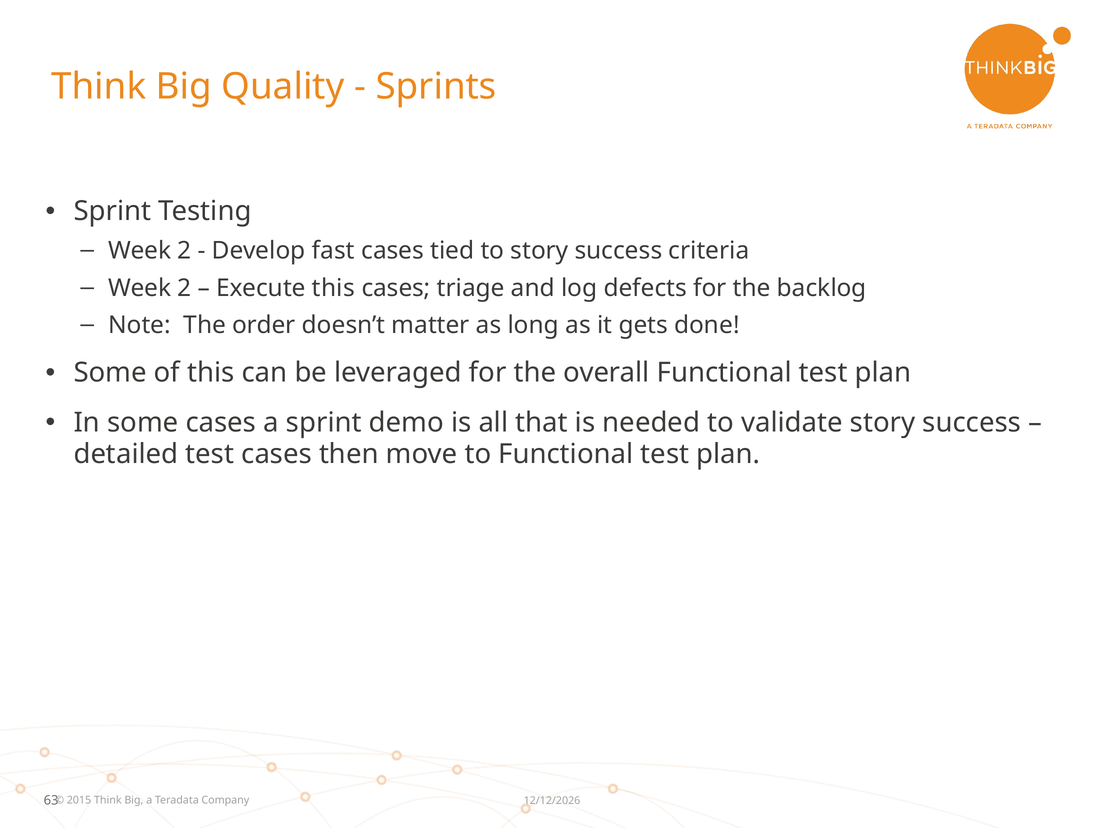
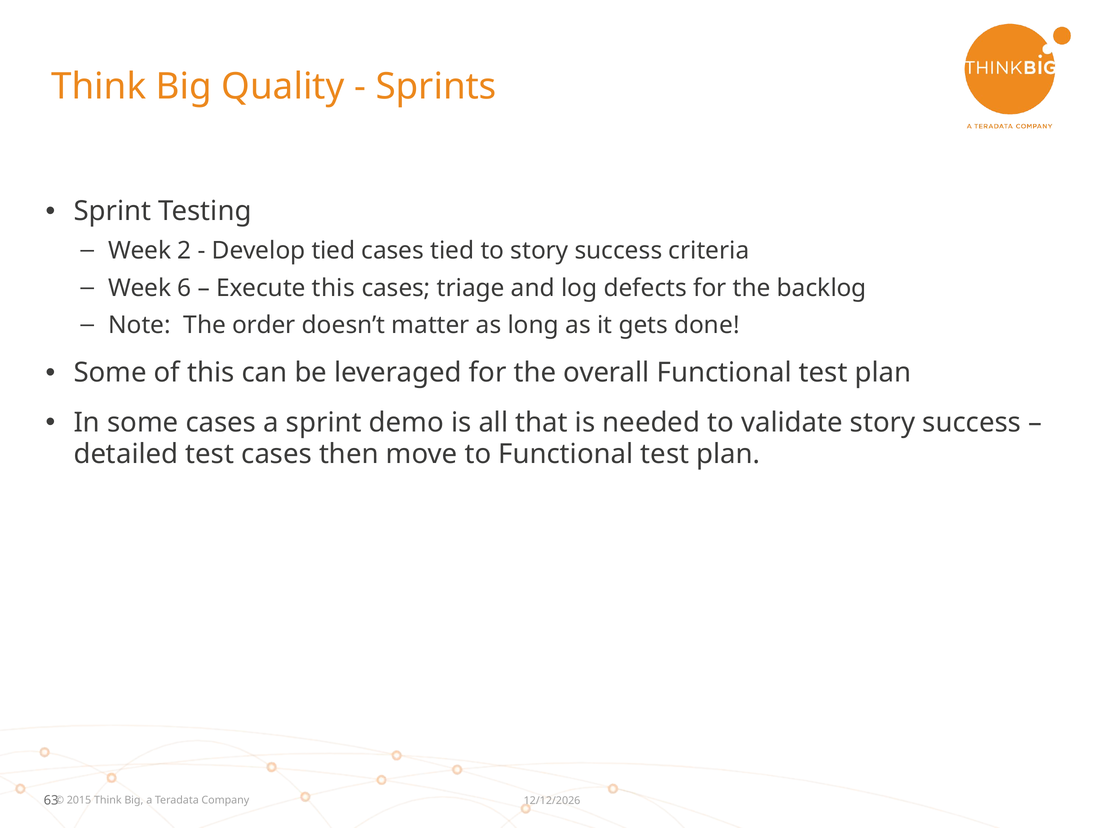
Develop fast: fast -> tied
2 at (184, 288): 2 -> 6
